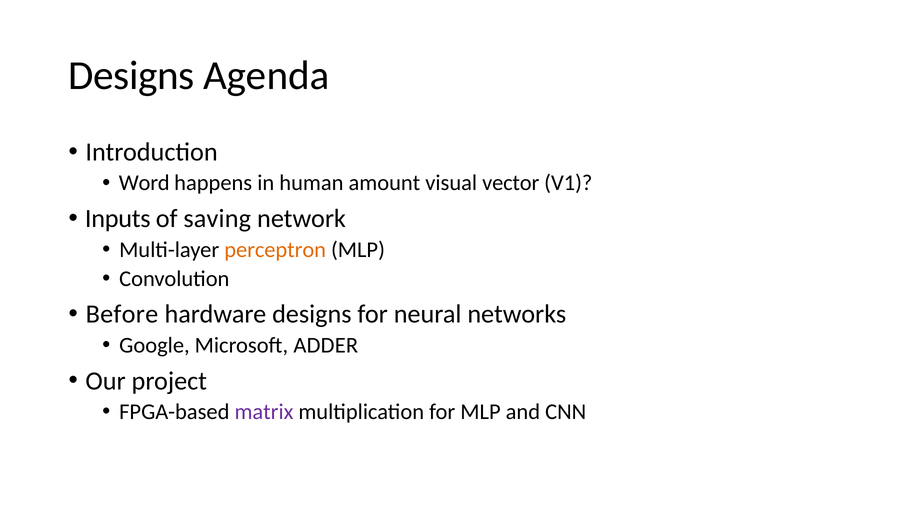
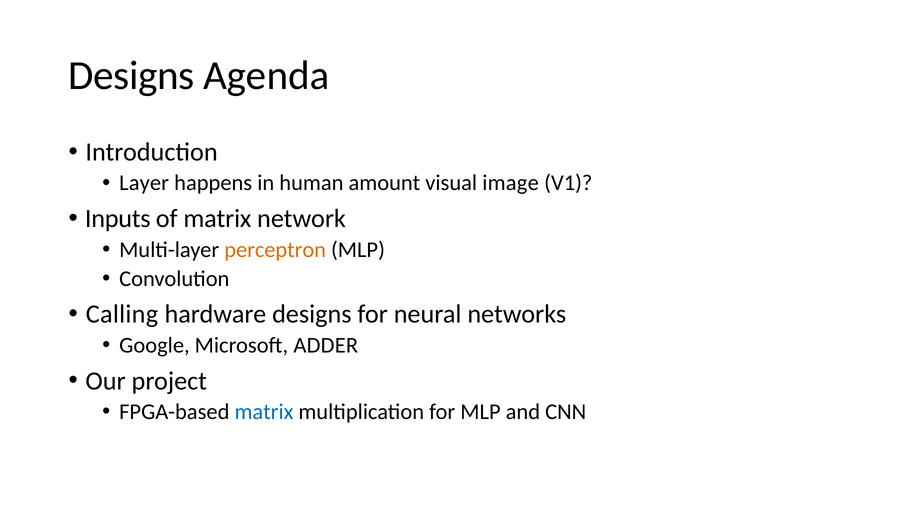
Word: Word -> Layer
vector: vector -> image
of saving: saving -> matrix
Before: Before -> Calling
matrix at (264, 412) colour: purple -> blue
